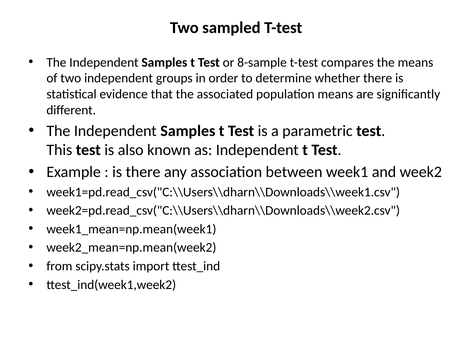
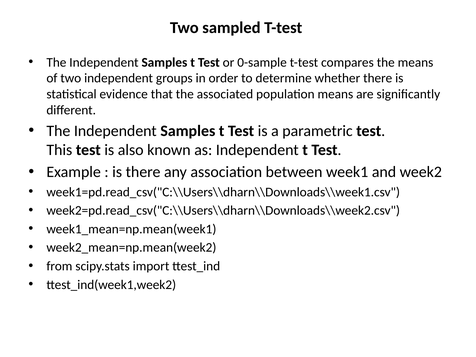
8-sample: 8-sample -> 0-sample
